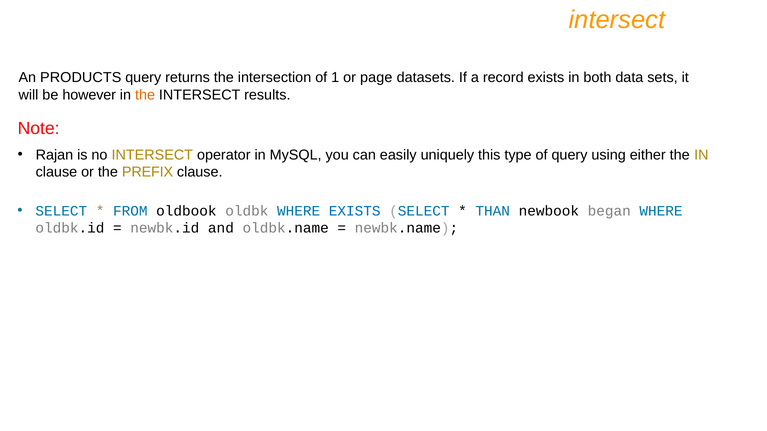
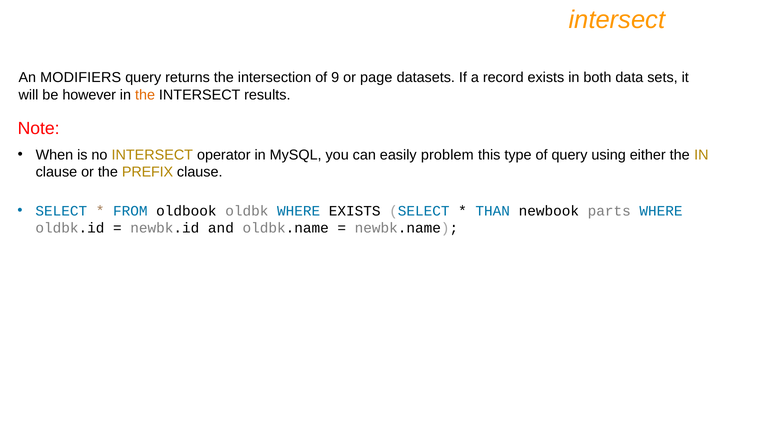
PRODUCTS: PRODUCTS -> MODIFIERS
1: 1 -> 9
Rajan: Rajan -> When
uniquely: uniquely -> problem
EXISTS at (355, 211) colour: blue -> black
began: began -> parts
